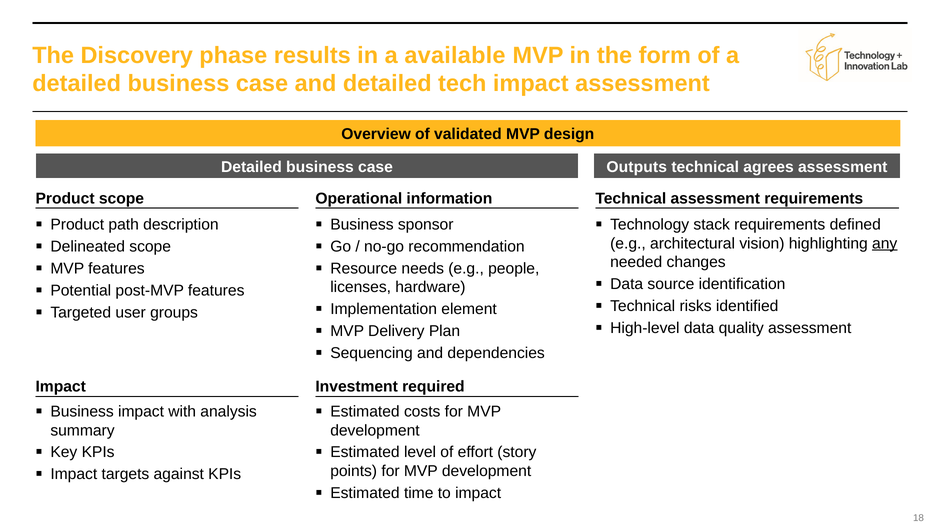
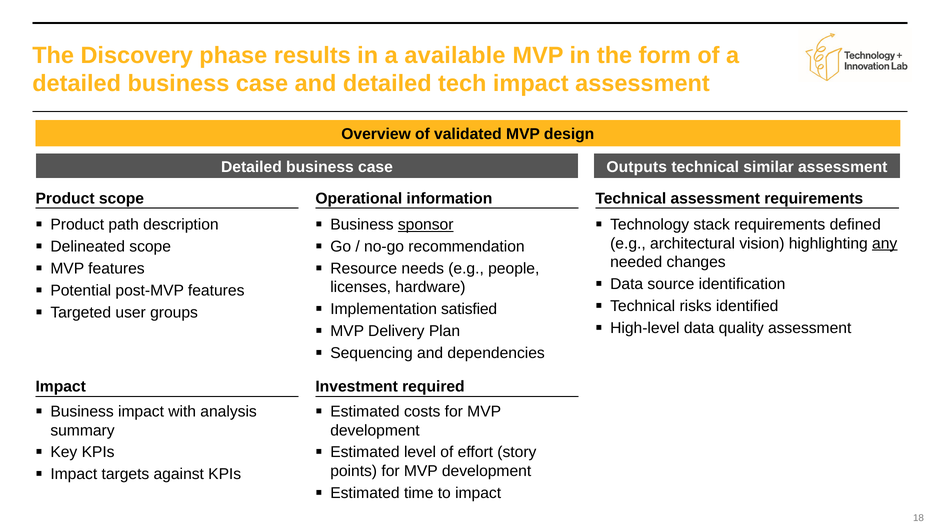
agrees: agrees -> similar
sponsor underline: none -> present
element: element -> satisfied
